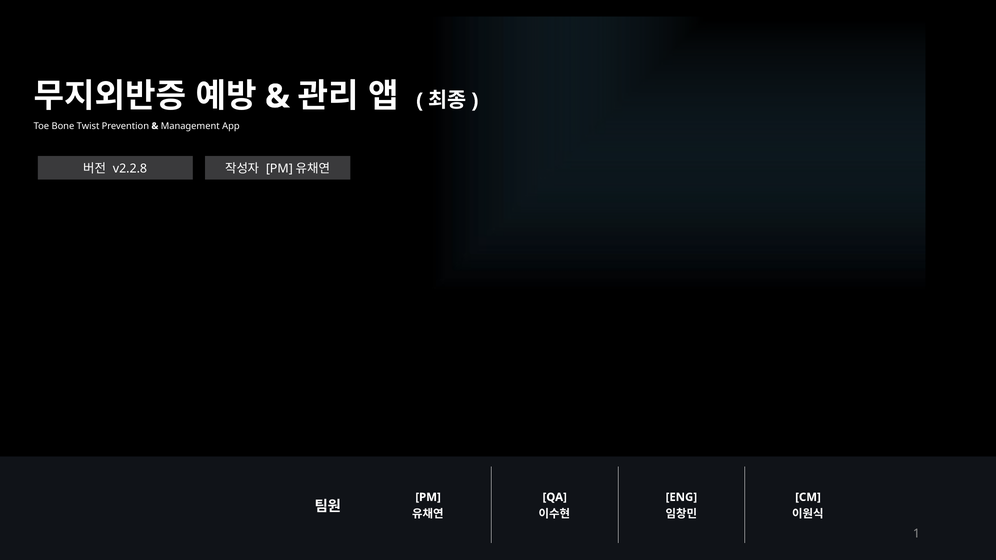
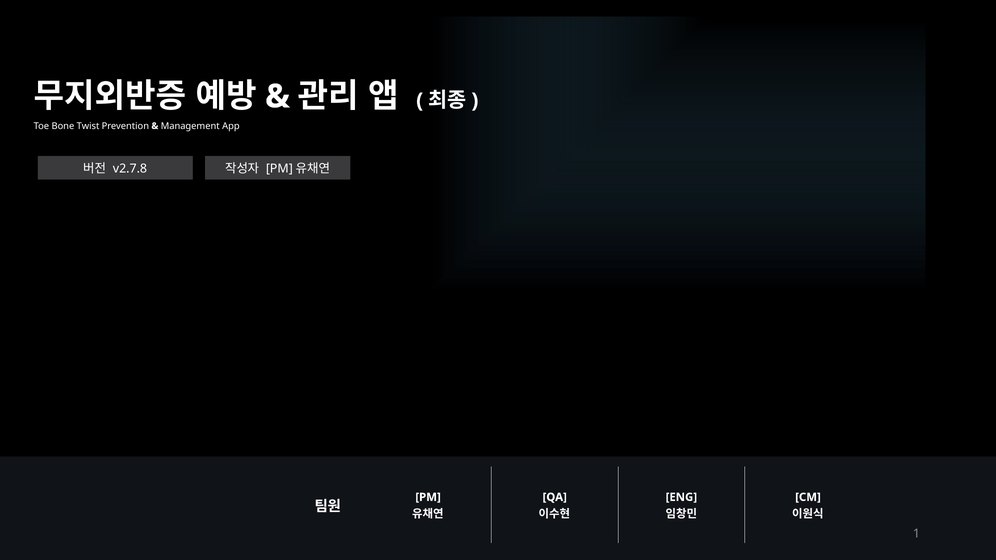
v2.2.8: v2.2.8 -> v2.7.8
